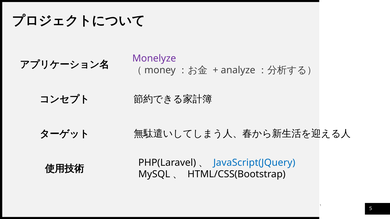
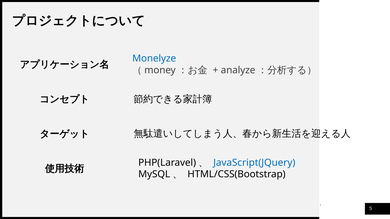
Monelyze colour: purple -> blue
